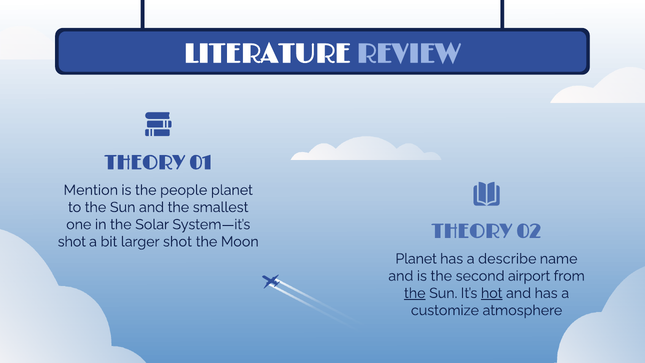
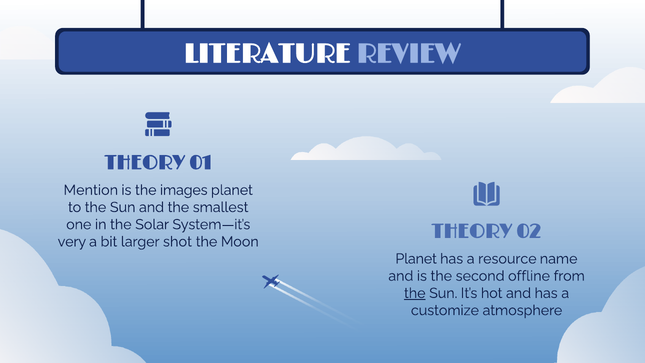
people: people -> images
shot at (72, 242): shot -> very
describe: describe -> resource
airport: airport -> offline
hot underline: present -> none
